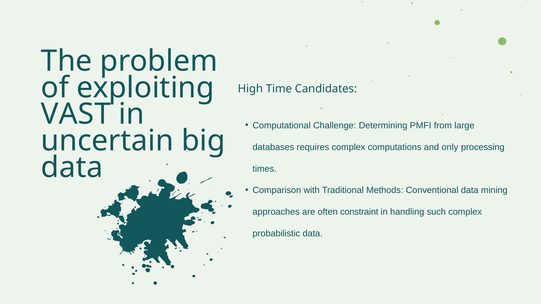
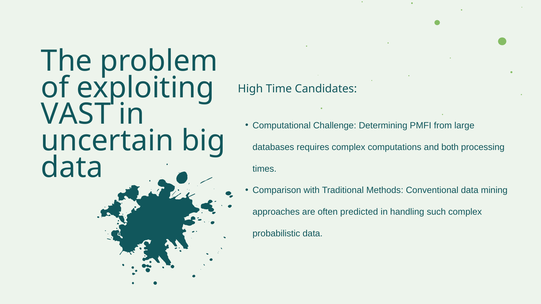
only: only -> both
constraint: constraint -> predicted
